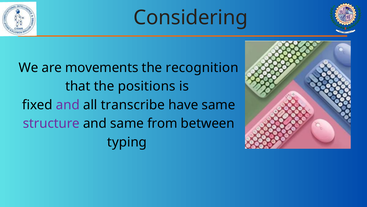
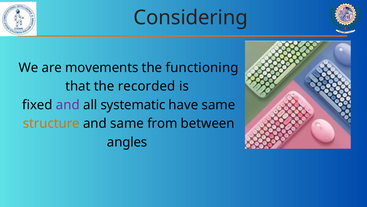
recognition: recognition -> functioning
positions: positions -> recorded
transcribe: transcribe -> systematic
structure colour: purple -> orange
typing: typing -> angles
